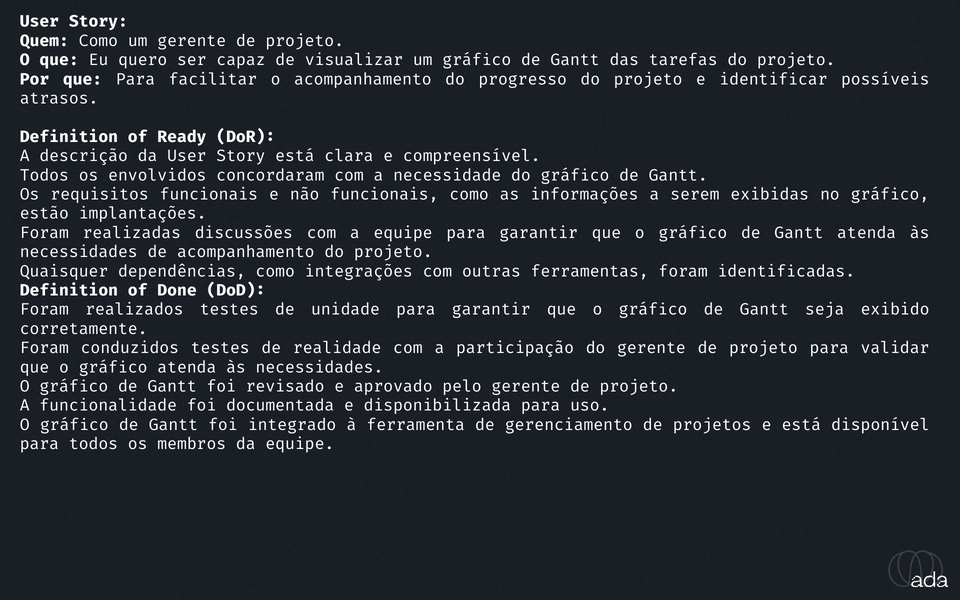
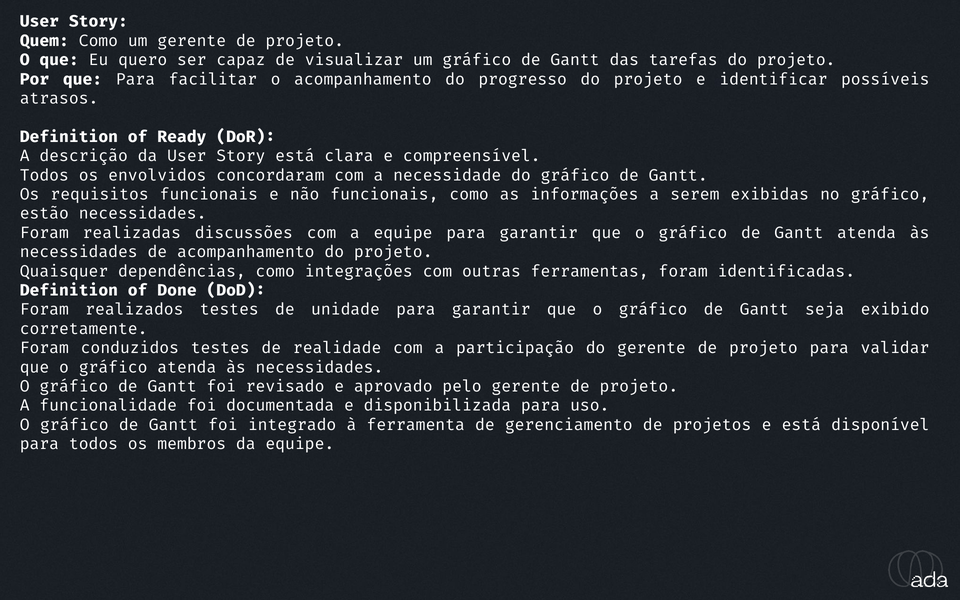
estão implantações: implantações -> necessidades
